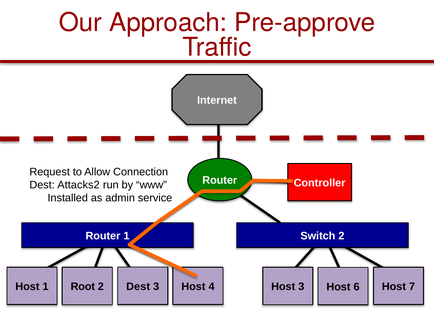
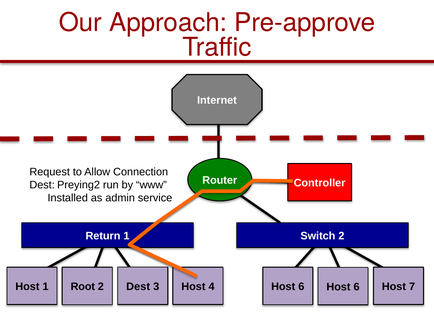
Attacks2: Attacks2 -> Preying2
Router at (103, 236): Router -> Return
4 Host 3: 3 -> 6
